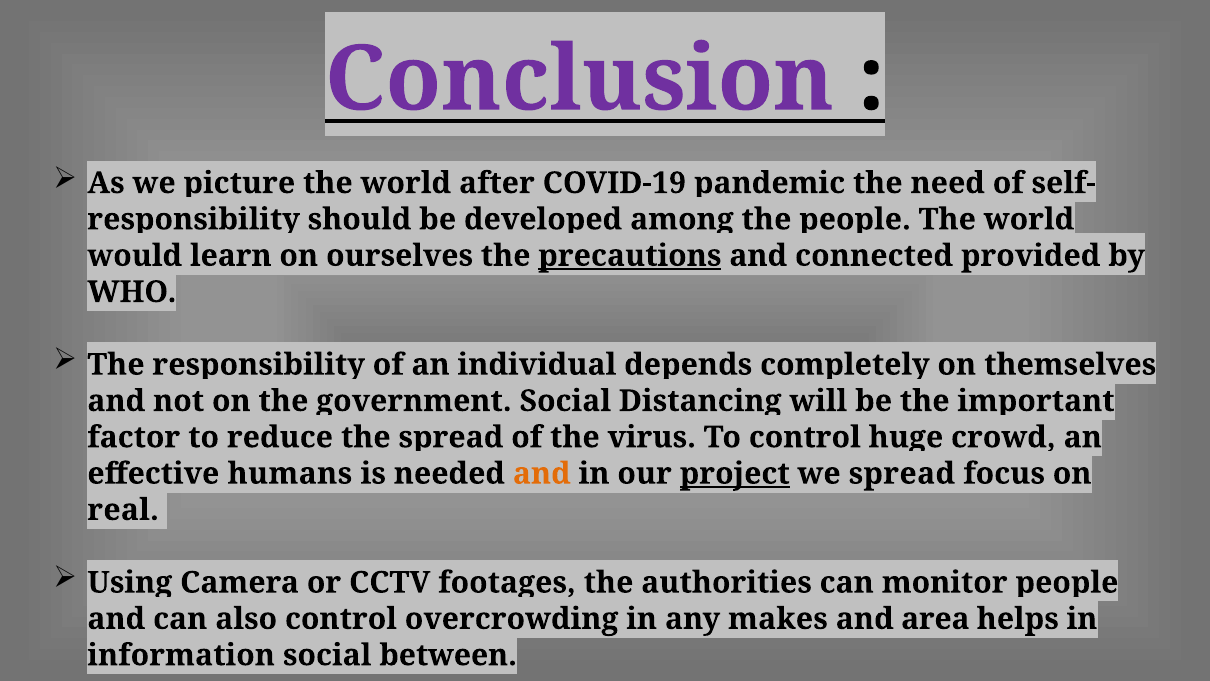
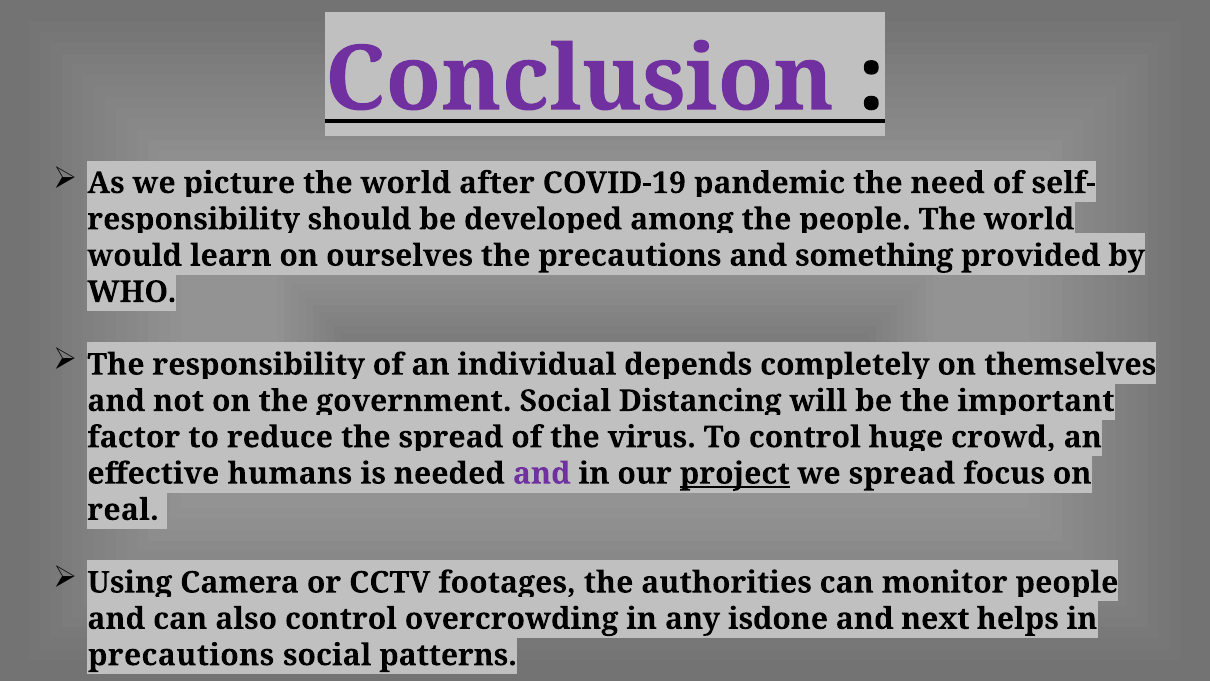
precautions at (630, 256) underline: present -> none
connected: connected -> something
and at (542, 473) colour: orange -> purple
makes: makes -> isdone
area: area -> next
information at (181, 655): information -> precautions
between: between -> patterns
